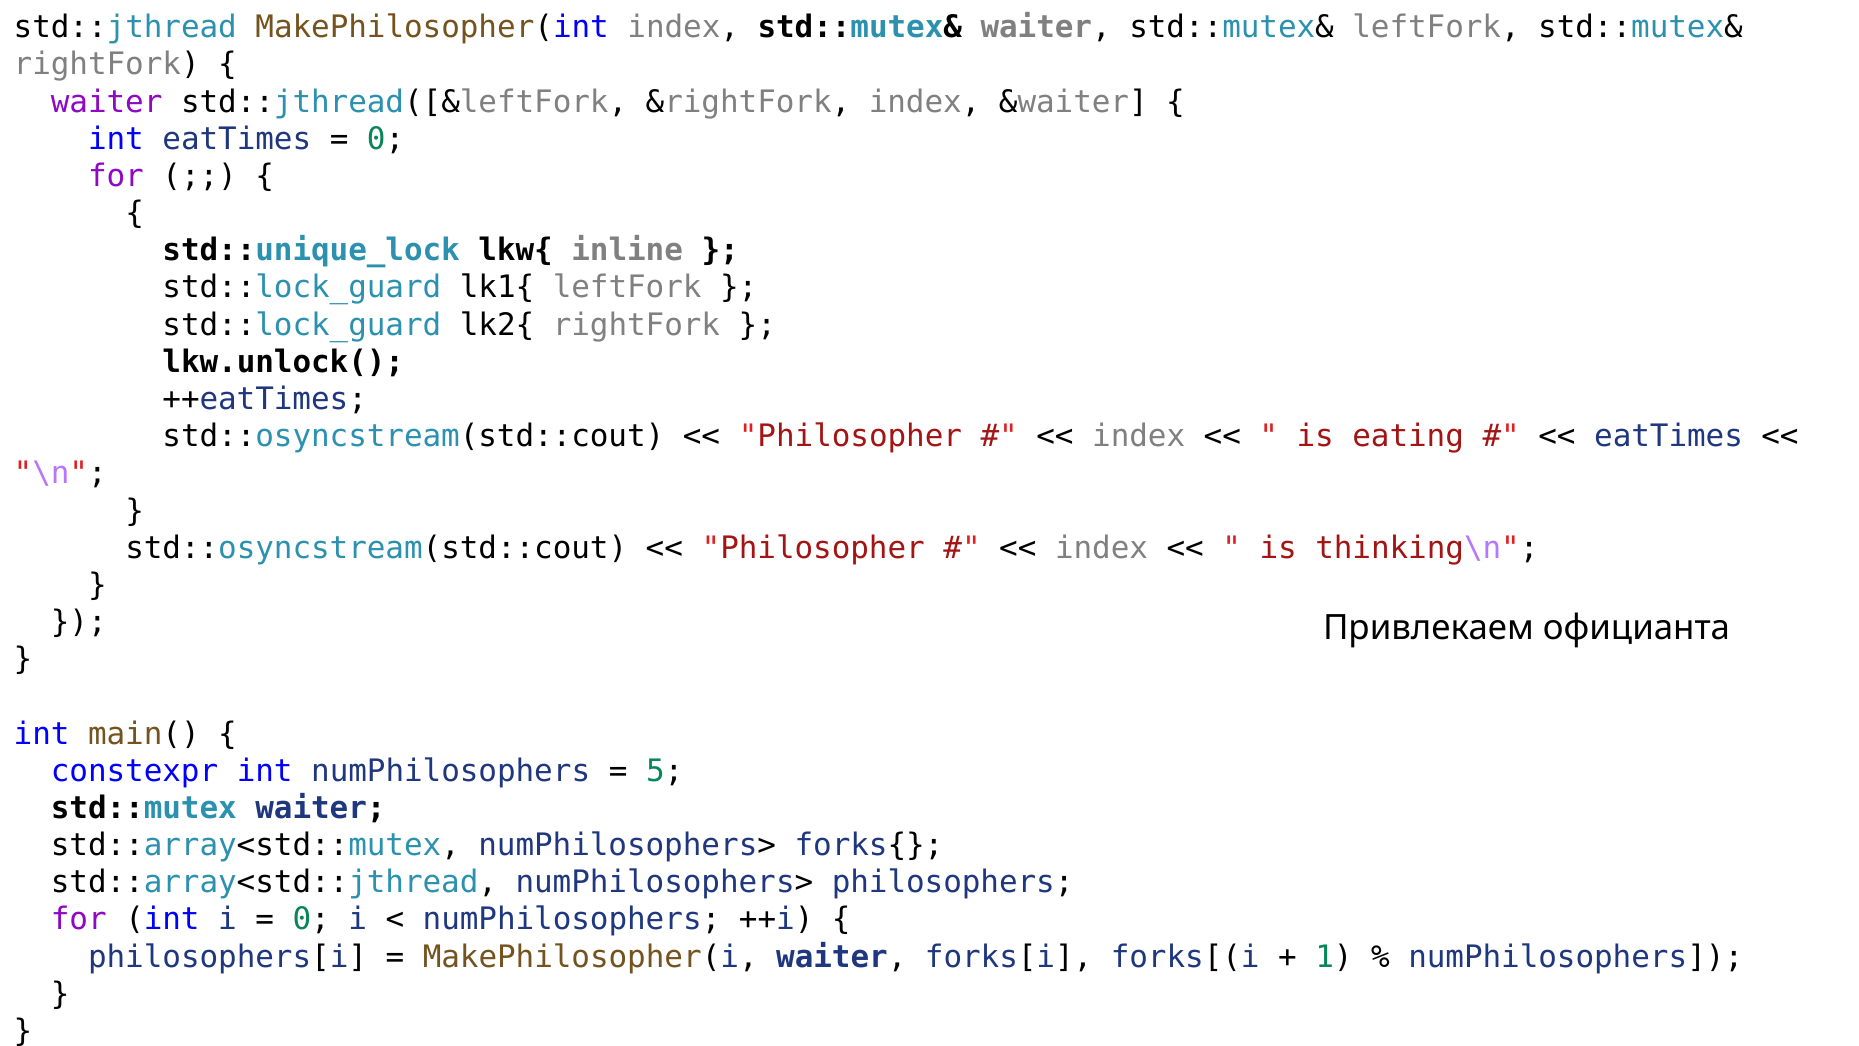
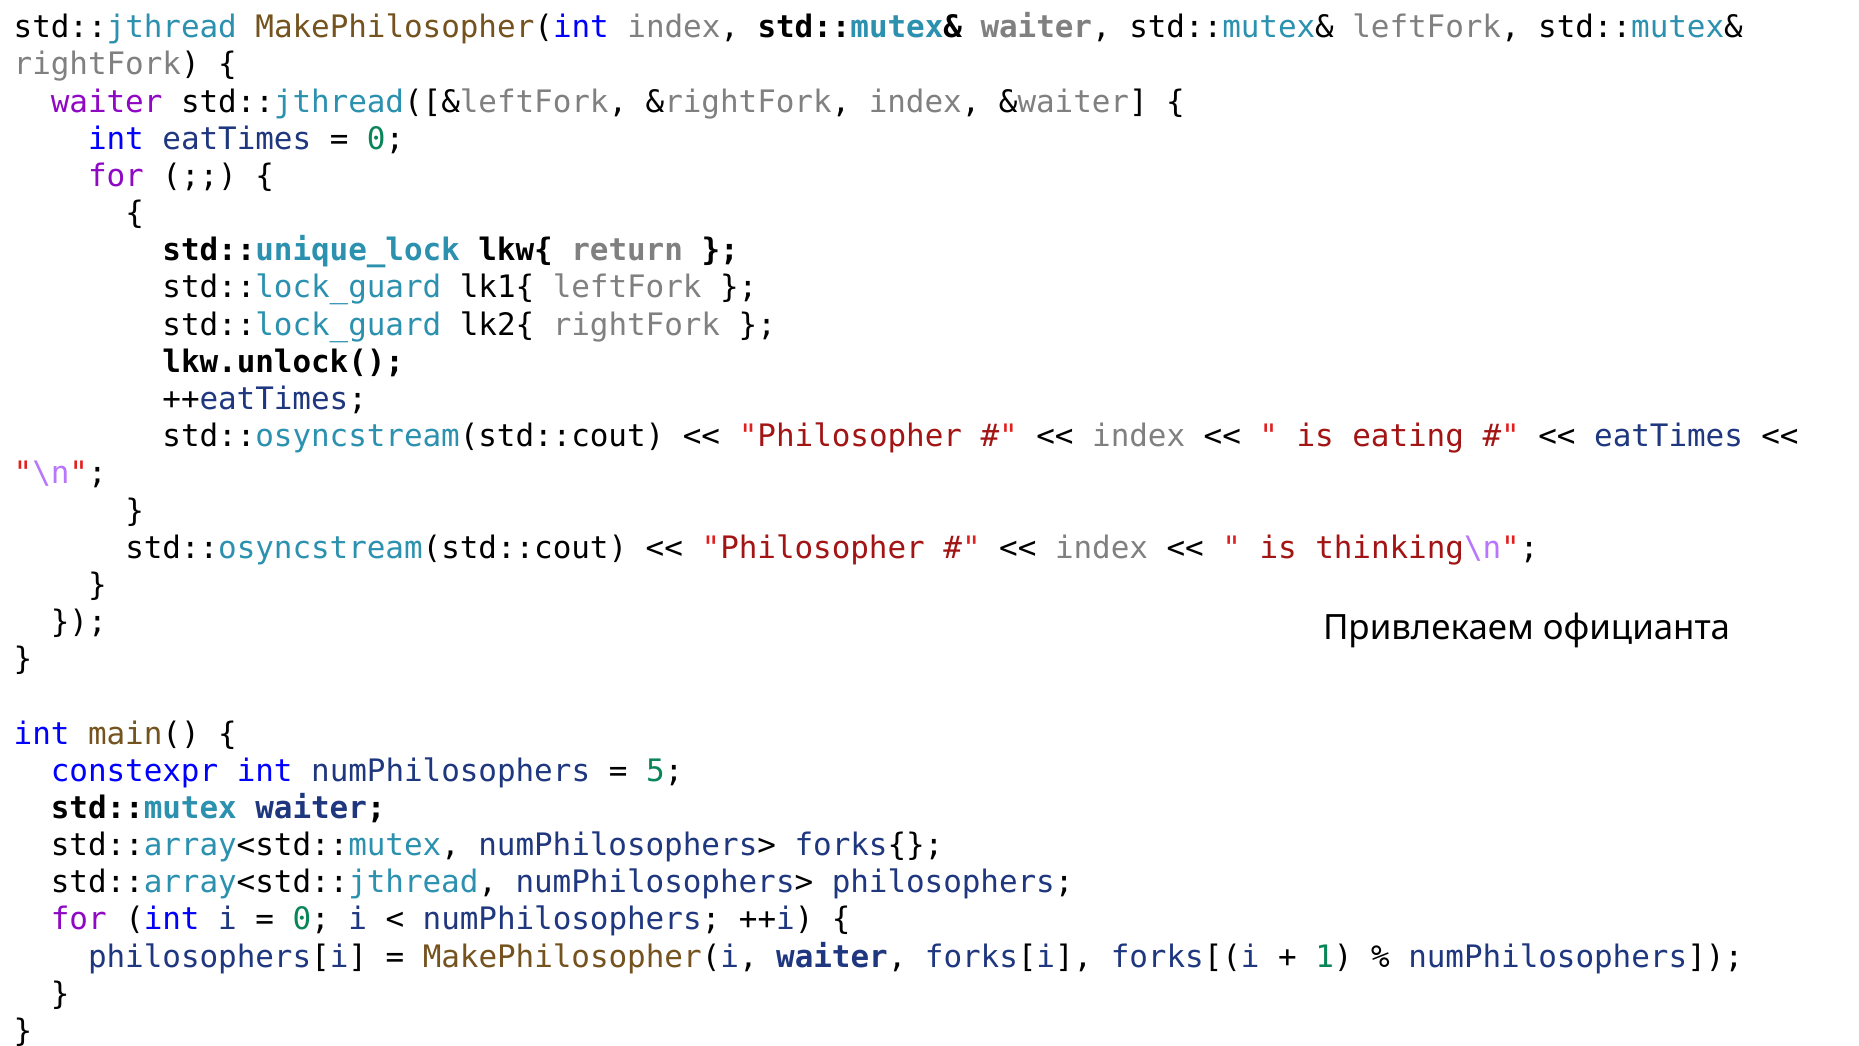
inline: inline -> return
